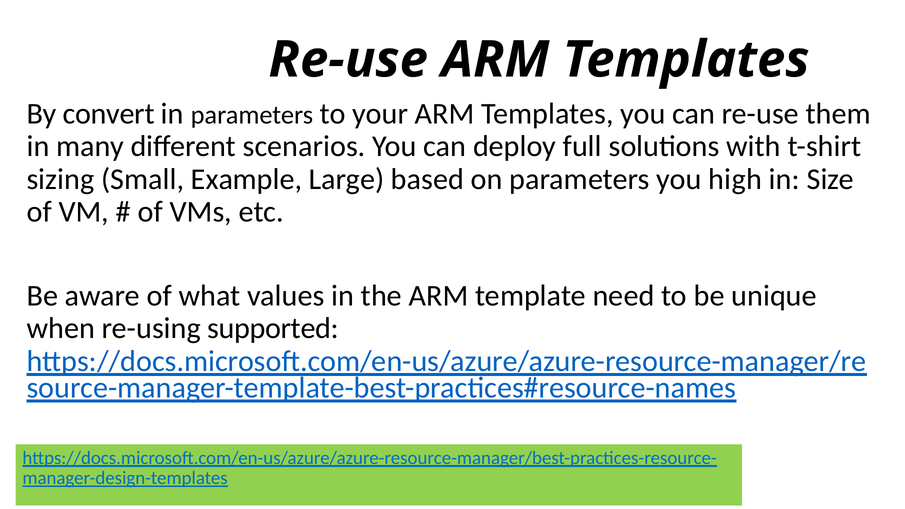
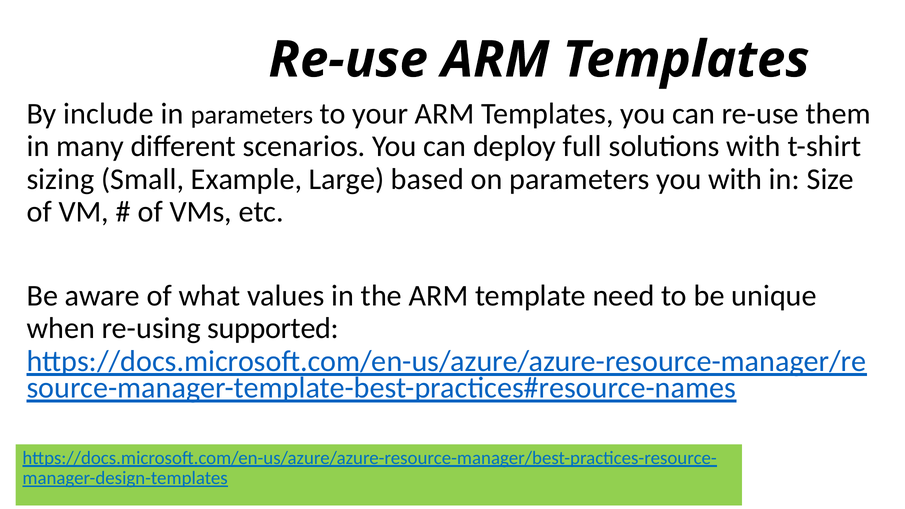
convert: convert -> include
you high: high -> with
